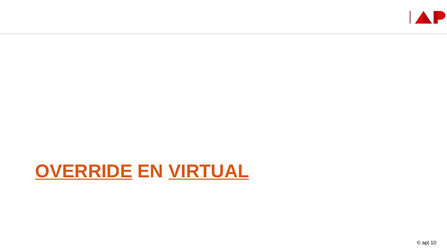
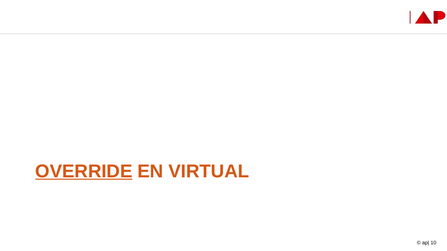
VIRTUAL underline: present -> none
